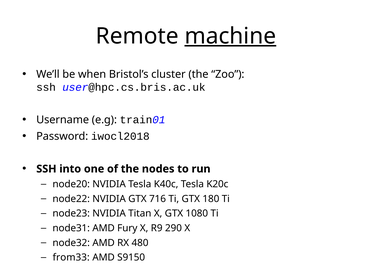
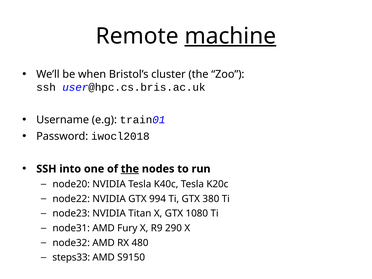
the at (130, 169) underline: none -> present
716: 716 -> 994
180: 180 -> 380
from33: from33 -> steps33
